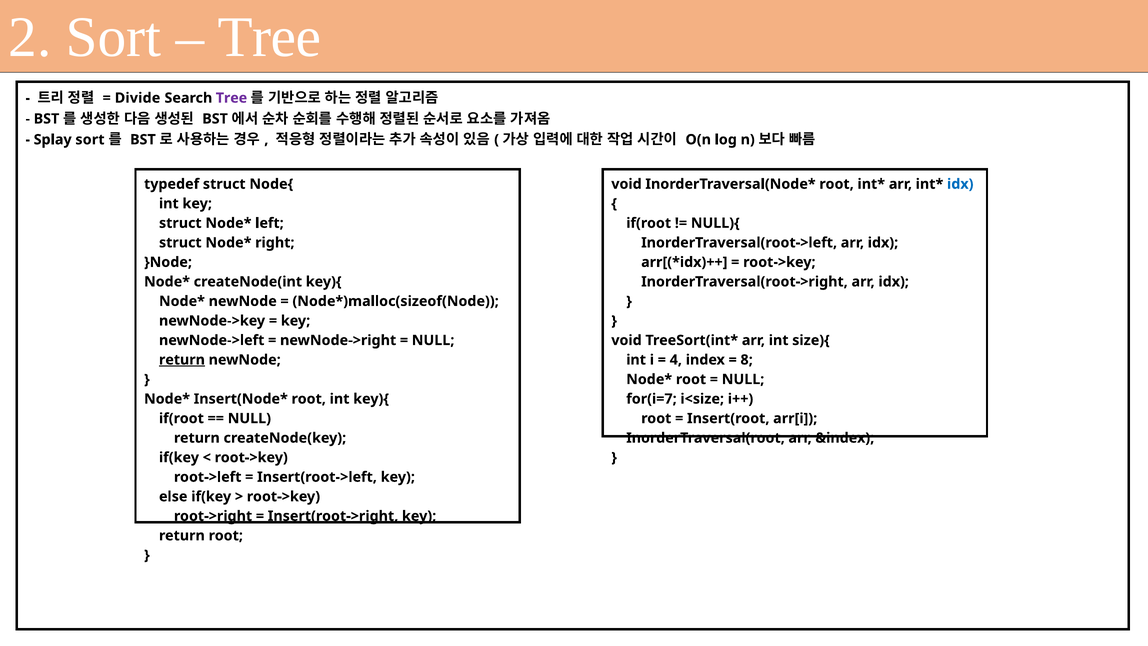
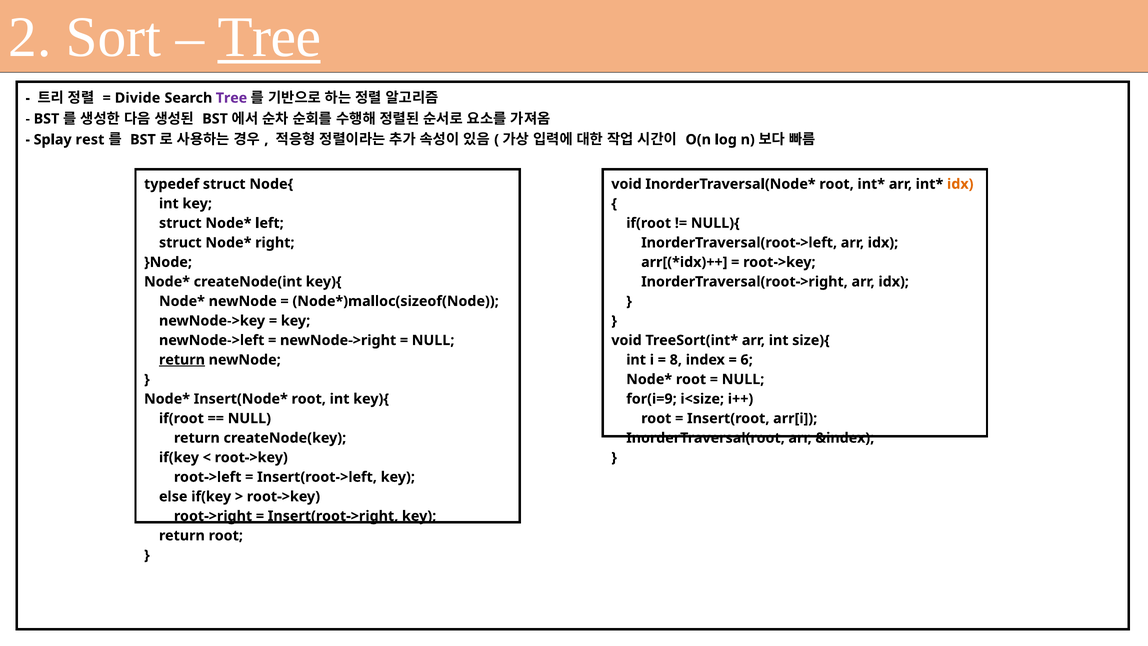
Tree at (269, 37) underline: none -> present
Splay sort: sort -> rest
idx at (960, 184) colour: blue -> orange
4: 4 -> 8
8: 8 -> 6
for(i=7: for(i=7 -> for(i=9
